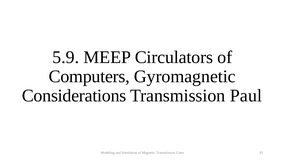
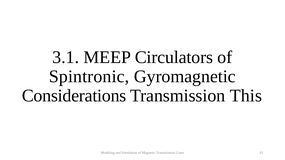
5.9: 5.9 -> 3.1
Computers: Computers -> Spintronic
Paul: Paul -> This
